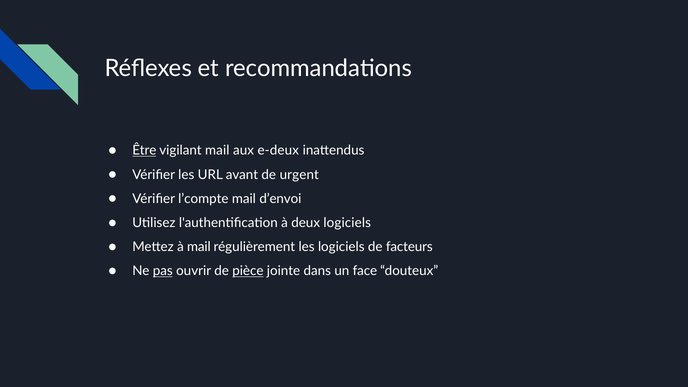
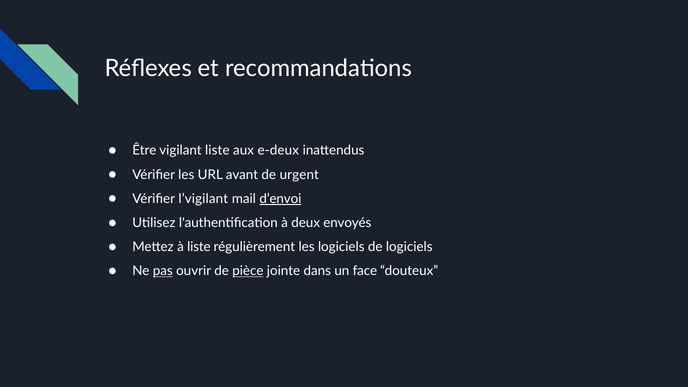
Être underline: present -> none
vigilant mail: mail -> liste
l’compte: l’compte -> l’vigilant
d’envoi underline: none -> present
deux logiciels: logiciels -> envoyés
à mail: mail -> liste
de facteurs: facteurs -> logiciels
